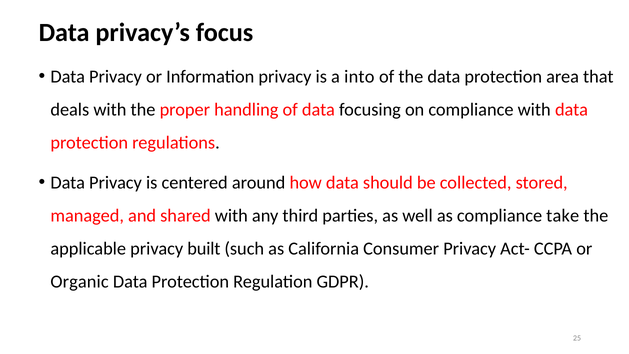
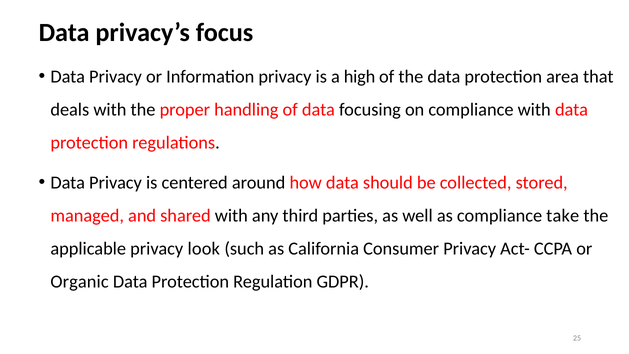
into: into -> high
built: built -> look
